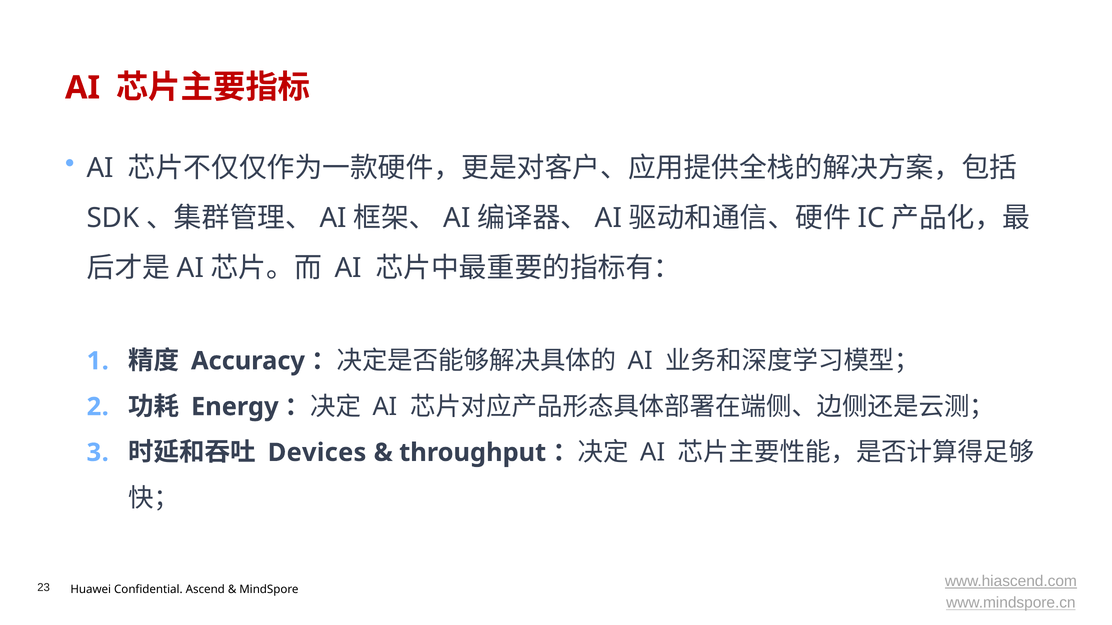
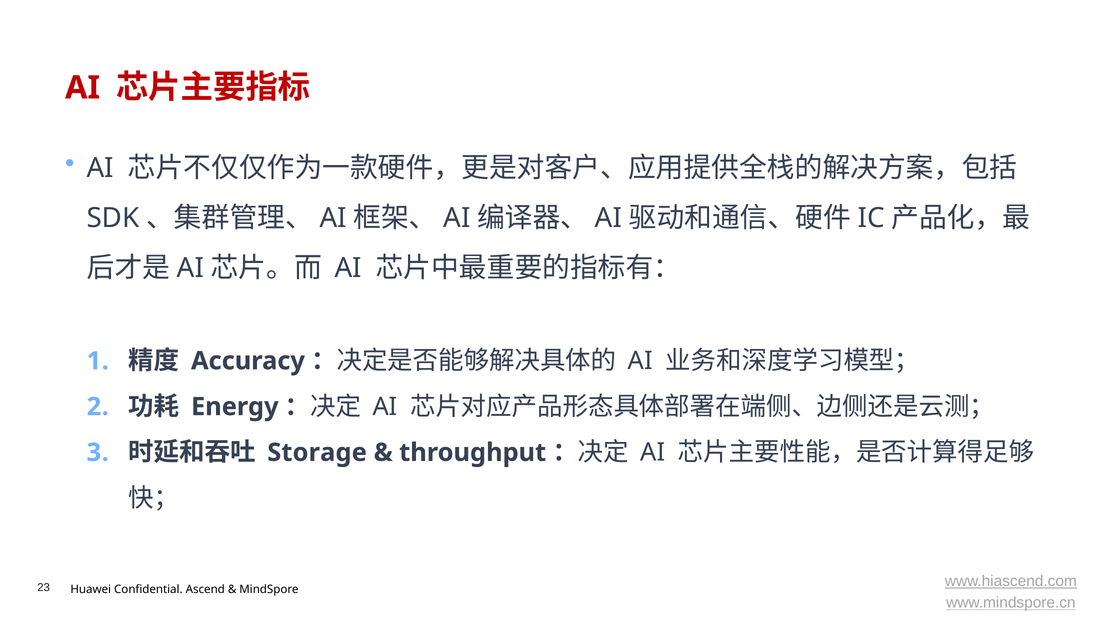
Devices: Devices -> Storage
